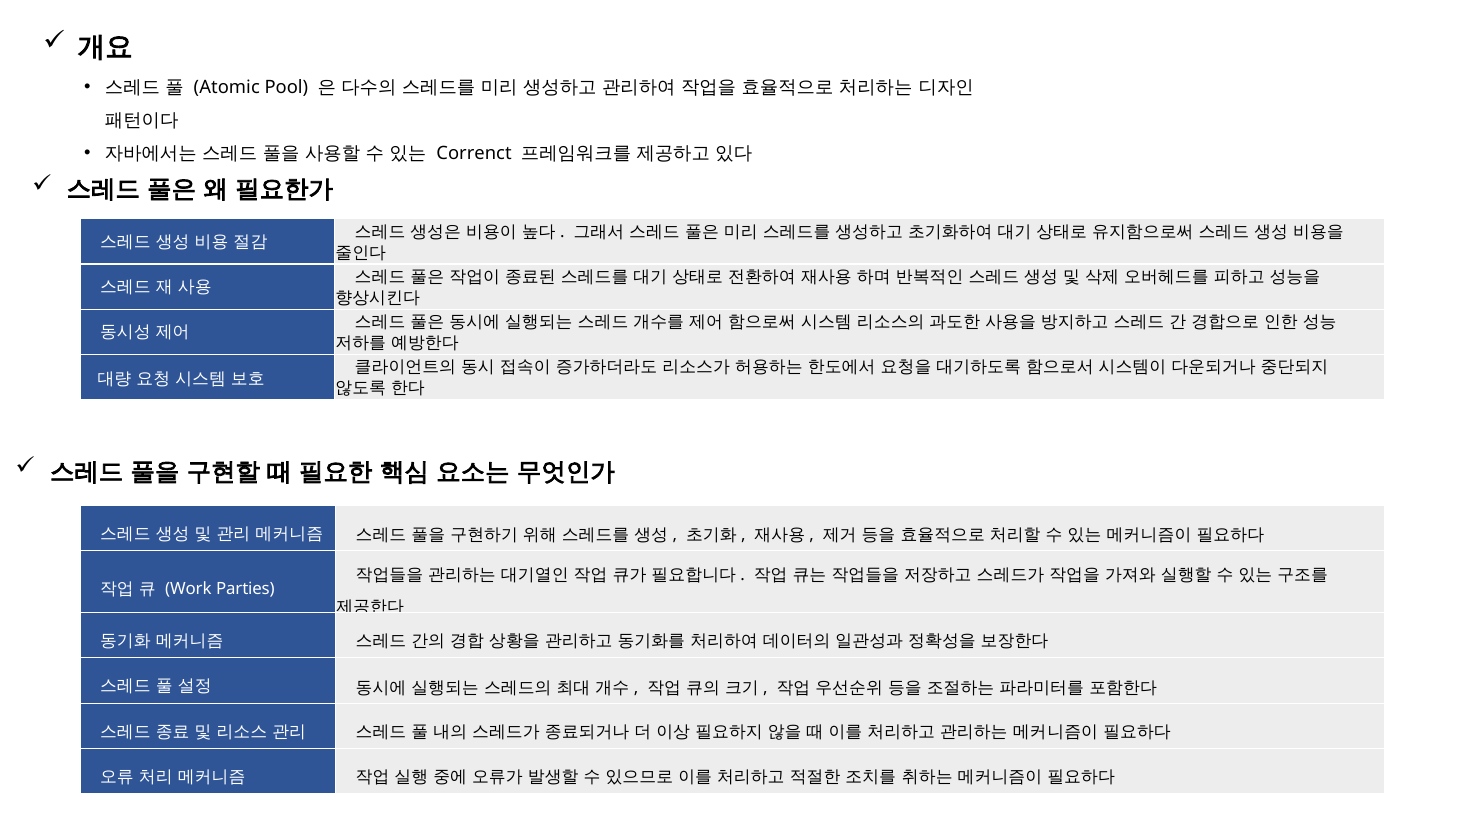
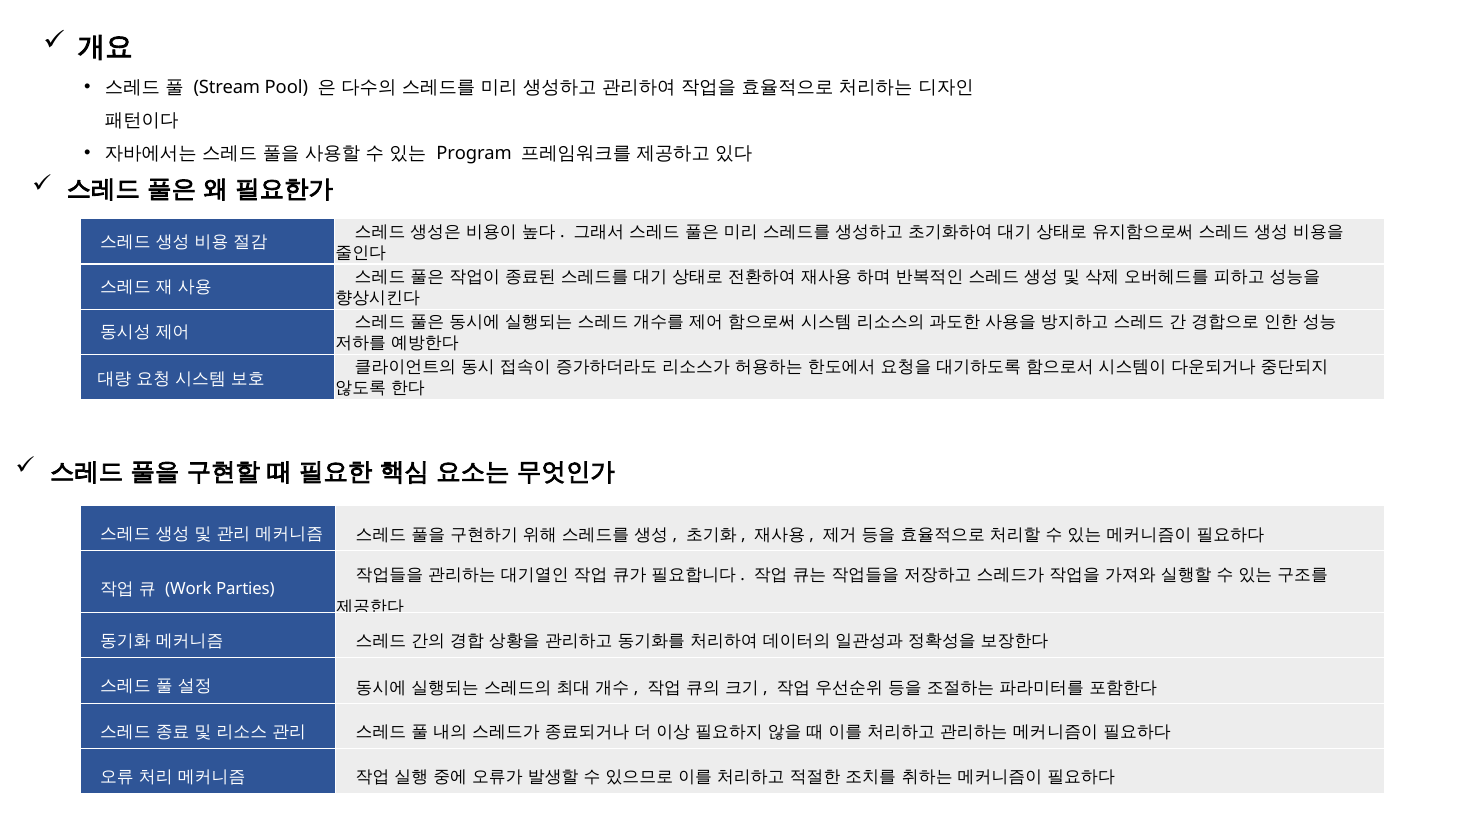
Atomic: Atomic -> Stream
Correnct: Correnct -> Program
